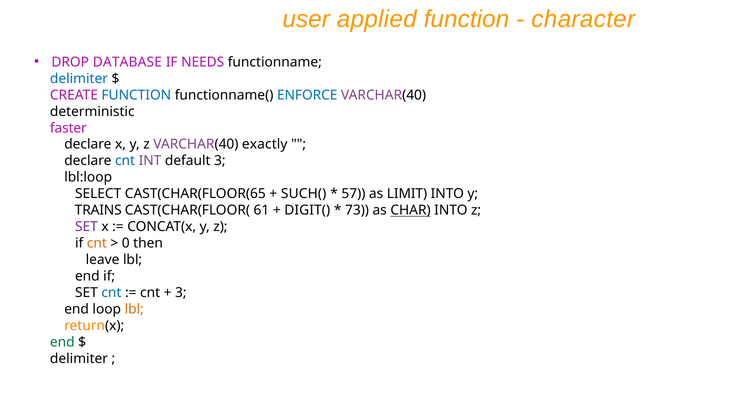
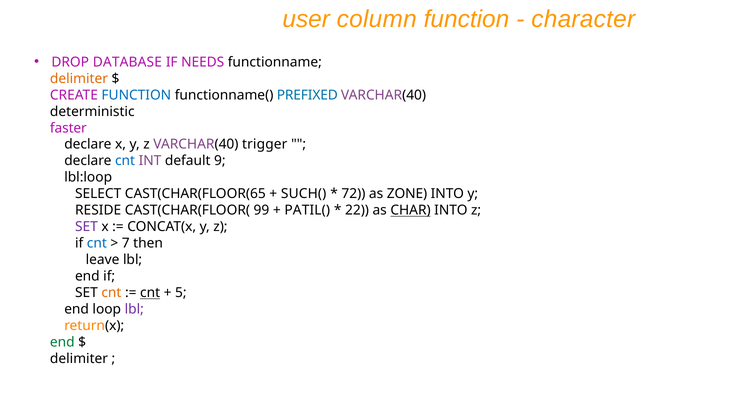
applied: applied -> column
delimiter at (79, 79) colour: blue -> orange
ENFORCE: ENFORCE -> PREFIXED
exactly: exactly -> trigger
default 3: 3 -> 9
57: 57 -> 72
LIMIT: LIMIT -> ZONE
TRAINS: TRAINS -> RESIDE
61: 61 -> 99
DIGIT(: DIGIT( -> PATIL(
73: 73 -> 22
cnt at (97, 244) colour: orange -> blue
0: 0 -> 7
cnt at (111, 293) colour: blue -> orange
cnt at (150, 293) underline: none -> present
3 at (181, 293): 3 -> 5
lbl at (134, 309) colour: orange -> purple
